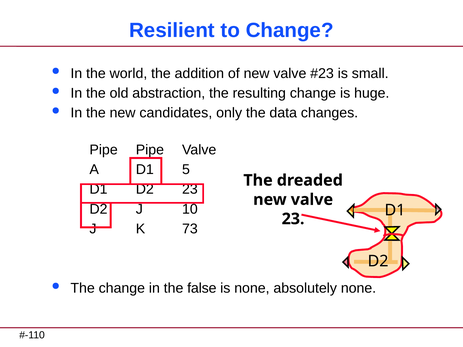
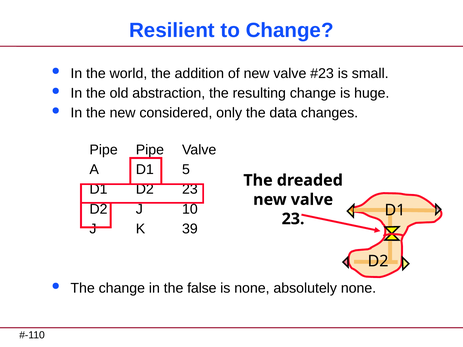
candidates: candidates -> considered
73: 73 -> 39
